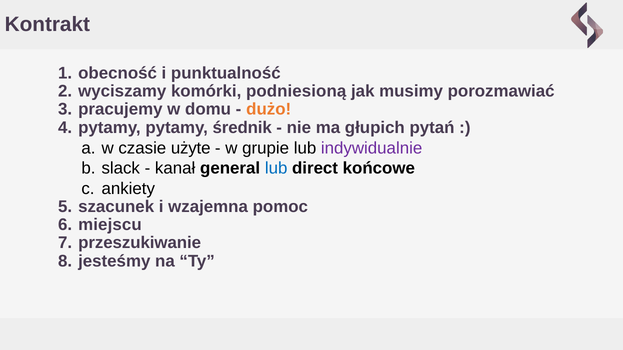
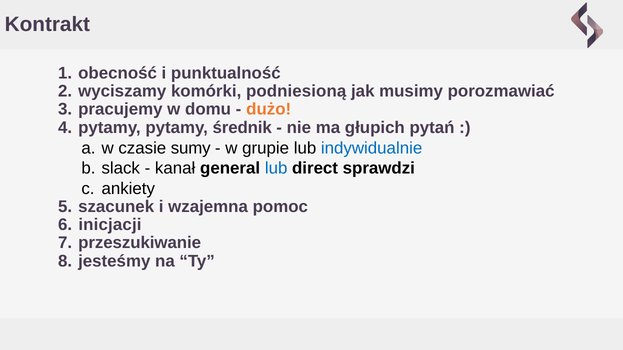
użyte: użyte -> sumy
indywidualnie colour: purple -> blue
końcowe: końcowe -> sprawdzi
miejscu: miejscu -> inicjacji
